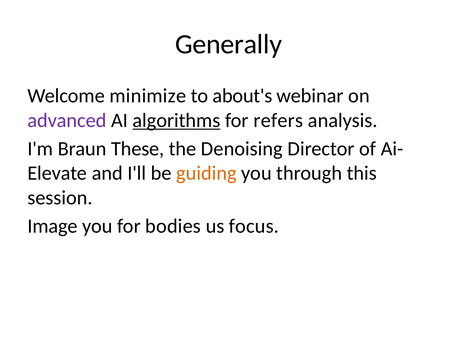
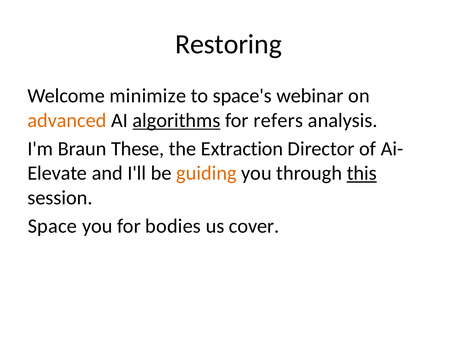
Generally: Generally -> Restoring
about's: about's -> space's
advanced colour: purple -> orange
Denoising: Denoising -> Extraction
this underline: none -> present
Image: Image -> Space
focus: focus -> cover
